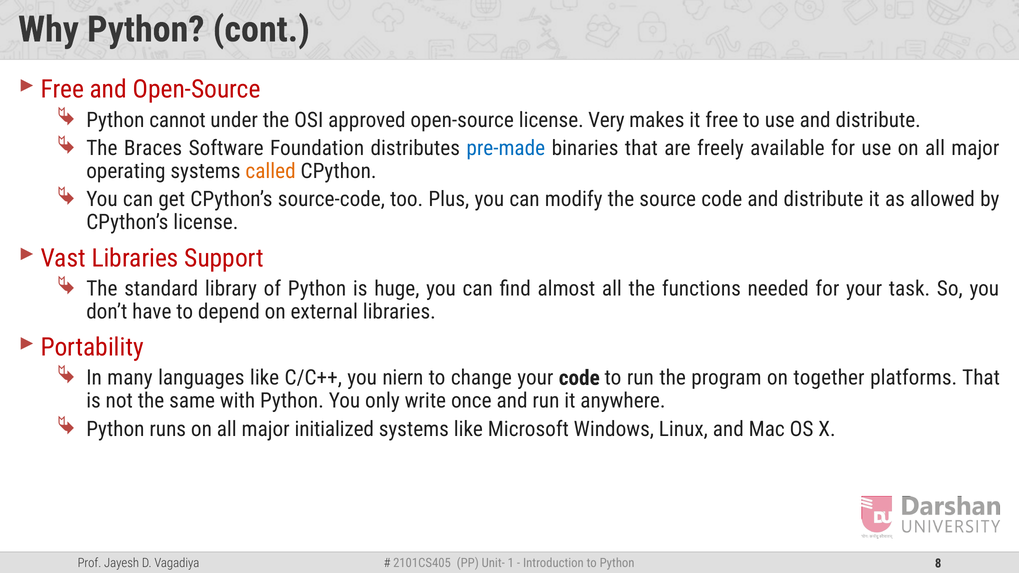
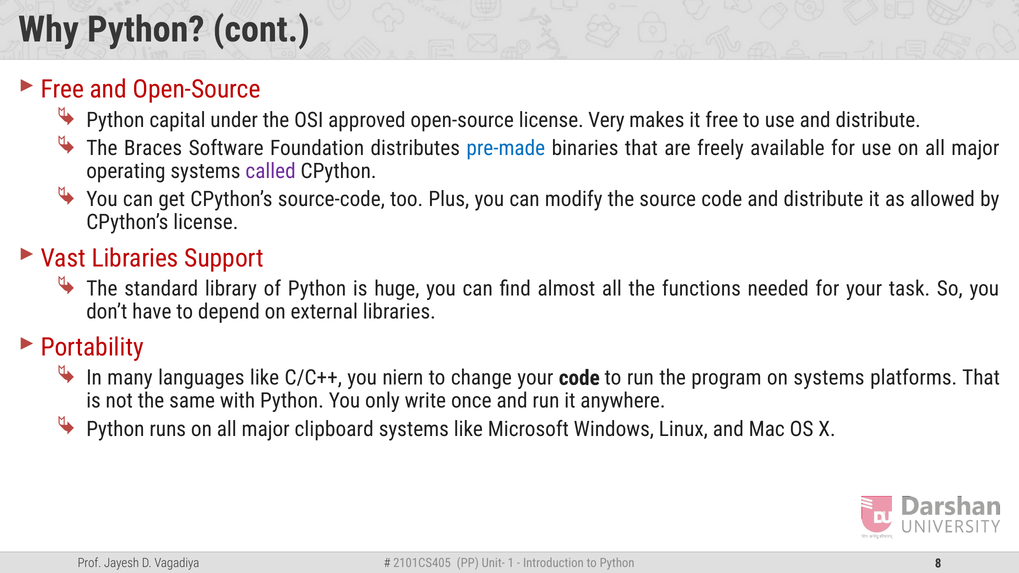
cannot: cannot -> capital
called colour: orange -> purple
on together: together -> systems
initialized: initialized -> clipboard
